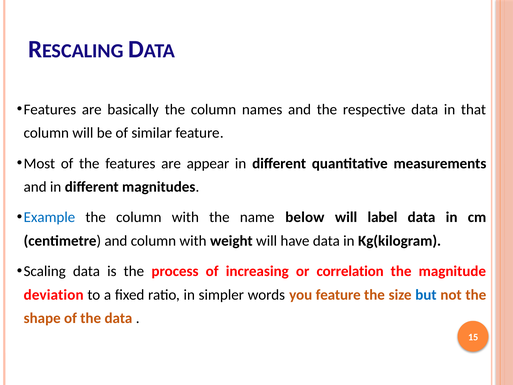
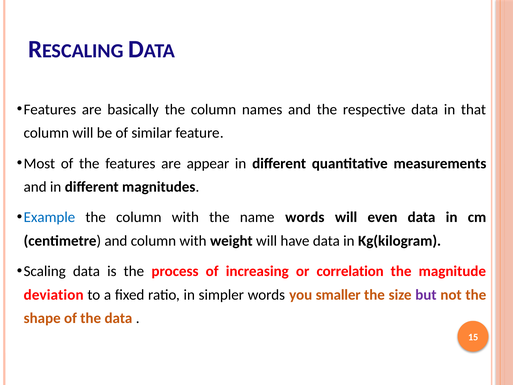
name below: below -> words
label: label -> even
you feature: feature -> smaller
but colour: blue -> purple
